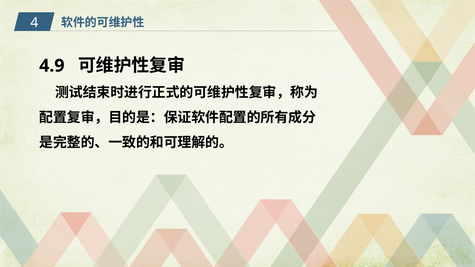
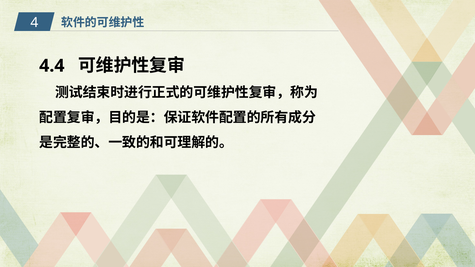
4.9: 4.9 -> 4.4
